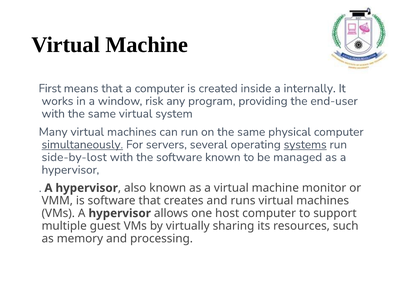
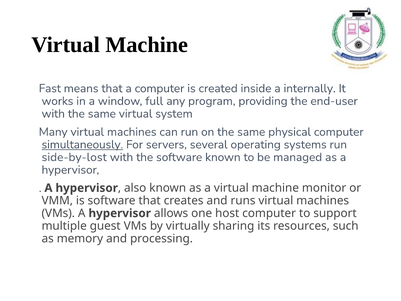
First: First -> Fast
risk: risk -> full
systems underline: present -> none
